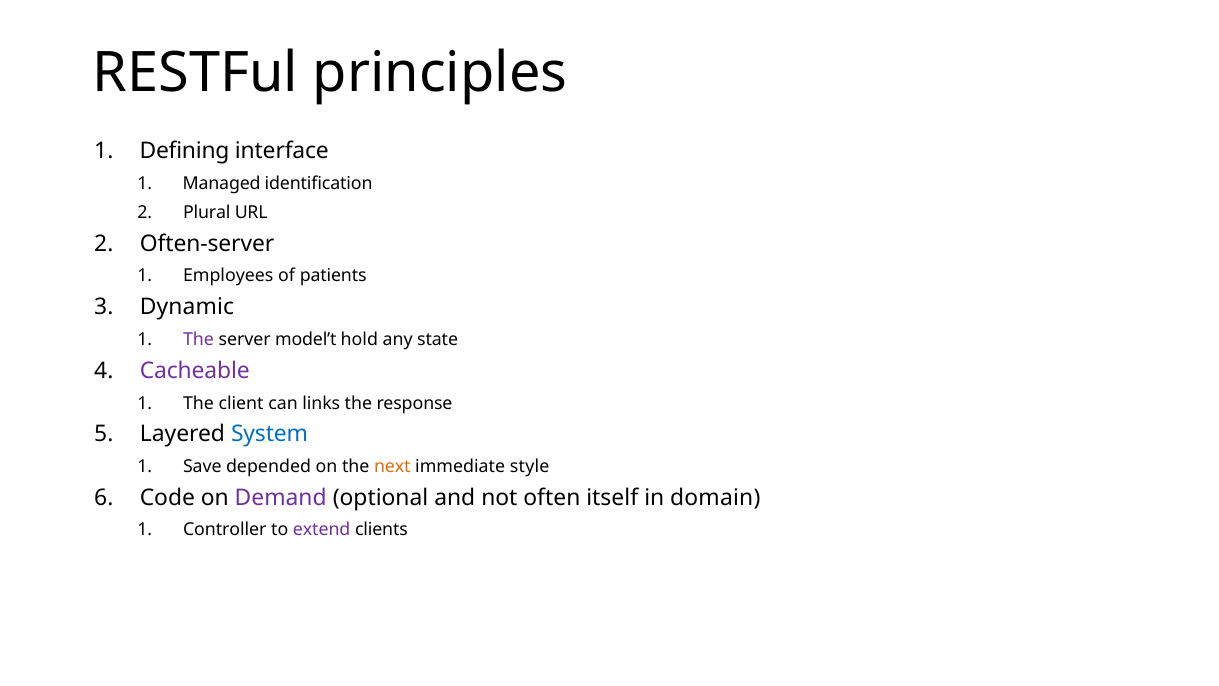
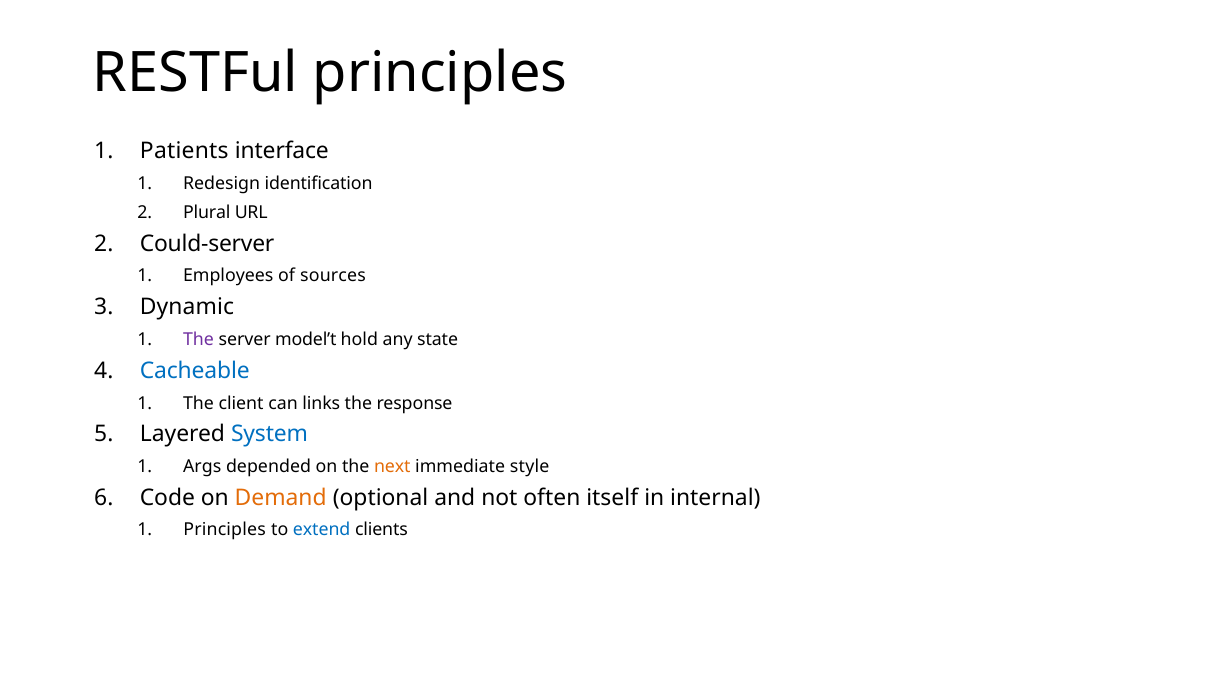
Defining: Defining -> Patients
Managed: Managed -> Redesign
Often-server: Often-server -> Could-server
patients: patients -> sources
Cacheable colour: purple -> blue
Save: Save -> Args
Demand colour: purple -> orange
domain: domain -> internal
Controller at (225, 530): Controller -> Principles
extend colour: purple -> blue
